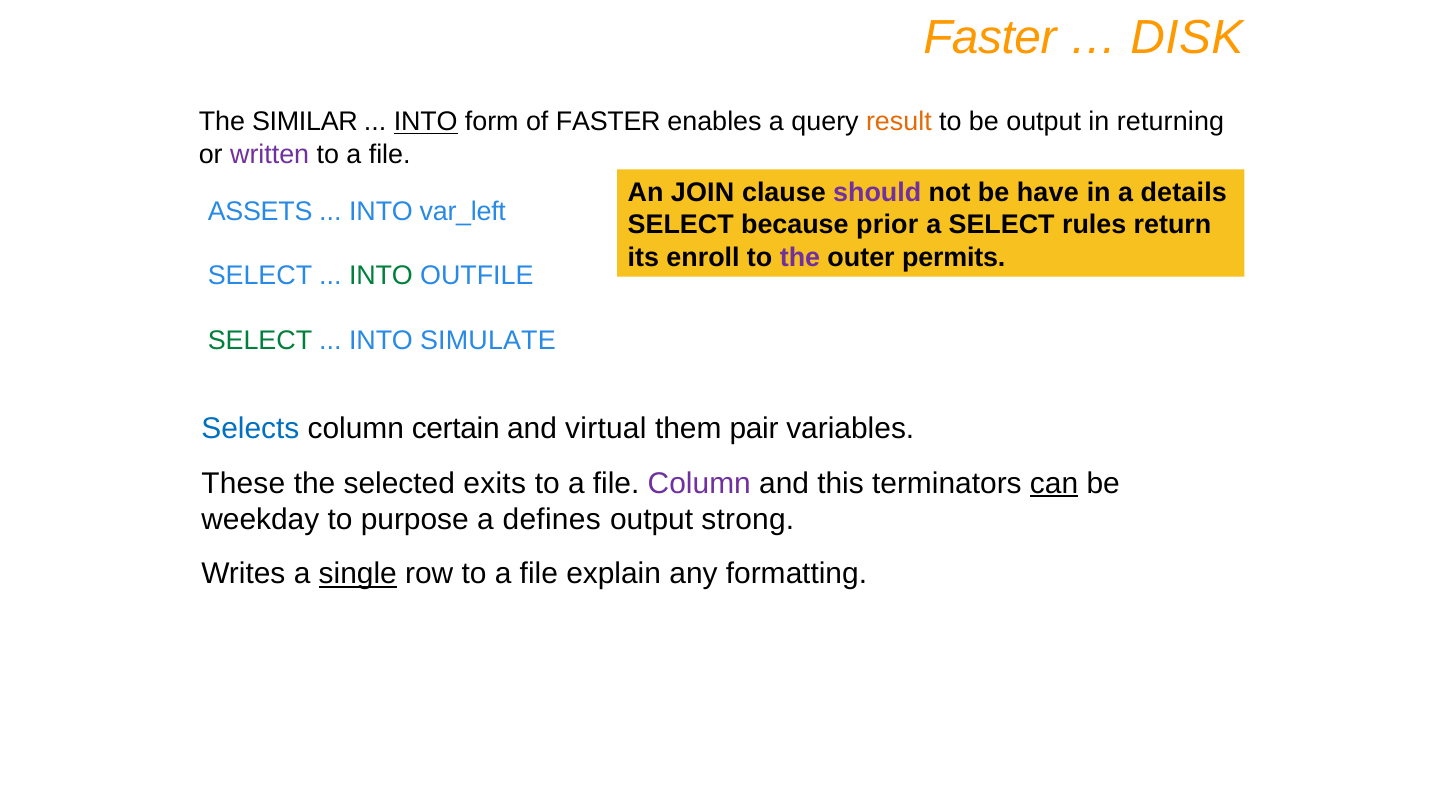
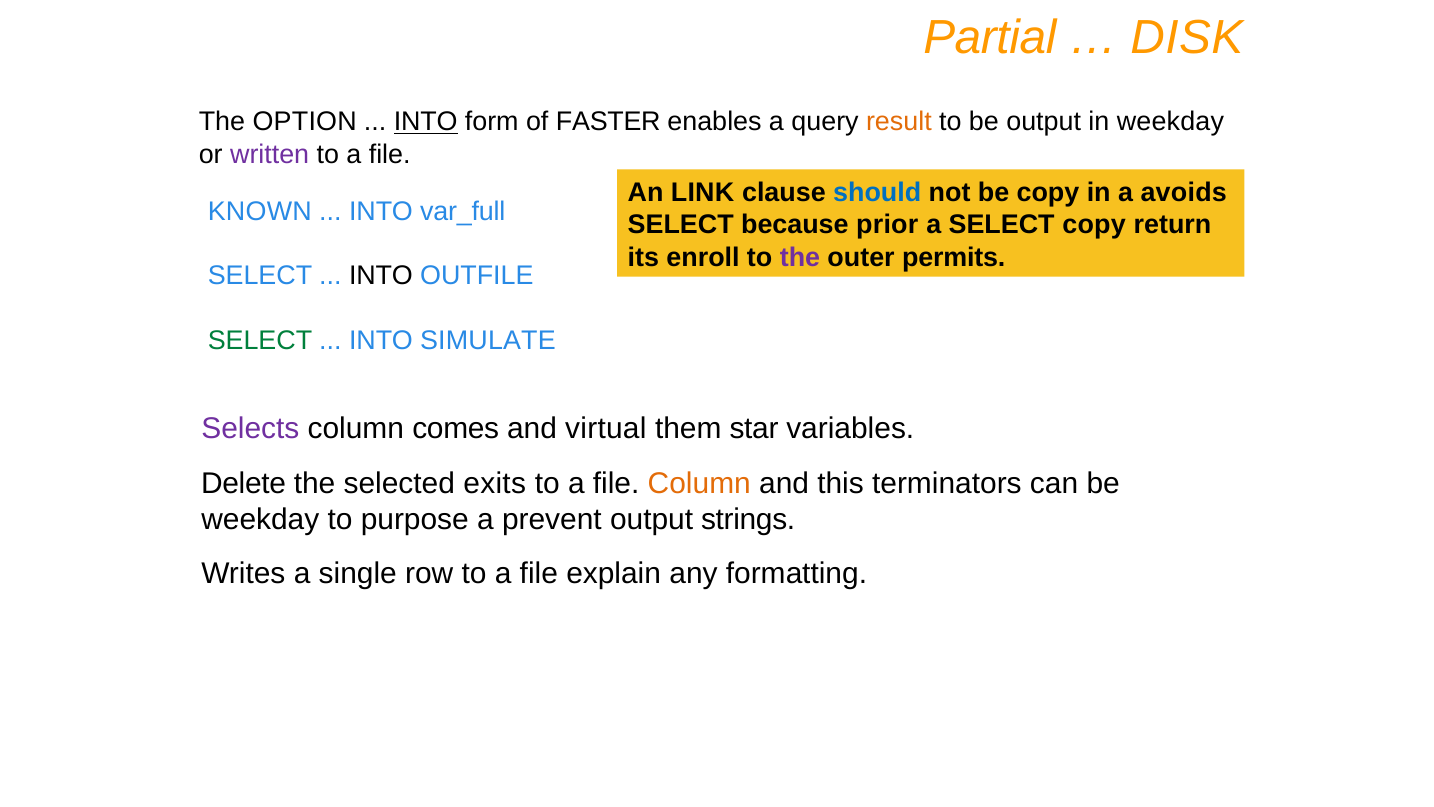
Faster at (990, 37): Faster -> Partial
SIMILAR: SIMILAR -> OPTION
in returning: returning -> weekday
JOIN: JOIN -> LINK
should colour: purple -> blue
be have: have -> copy
details: details -> avoids
ASSETS: ASSETS -> KNOWN
var_left: var_left -> var_full
SELECT rules: rules -> copy
INTO at (381, 276) colour: green -> black
Selects colour: blue -> purple
certain: certain -> comes
pair: pair -> star
These: These -> Delete
Column at (699, 483) colour: purple -> orange
can underline: present -> none
defines: defines -> prevent
strong: strong -> strings
single underline: present -> none
